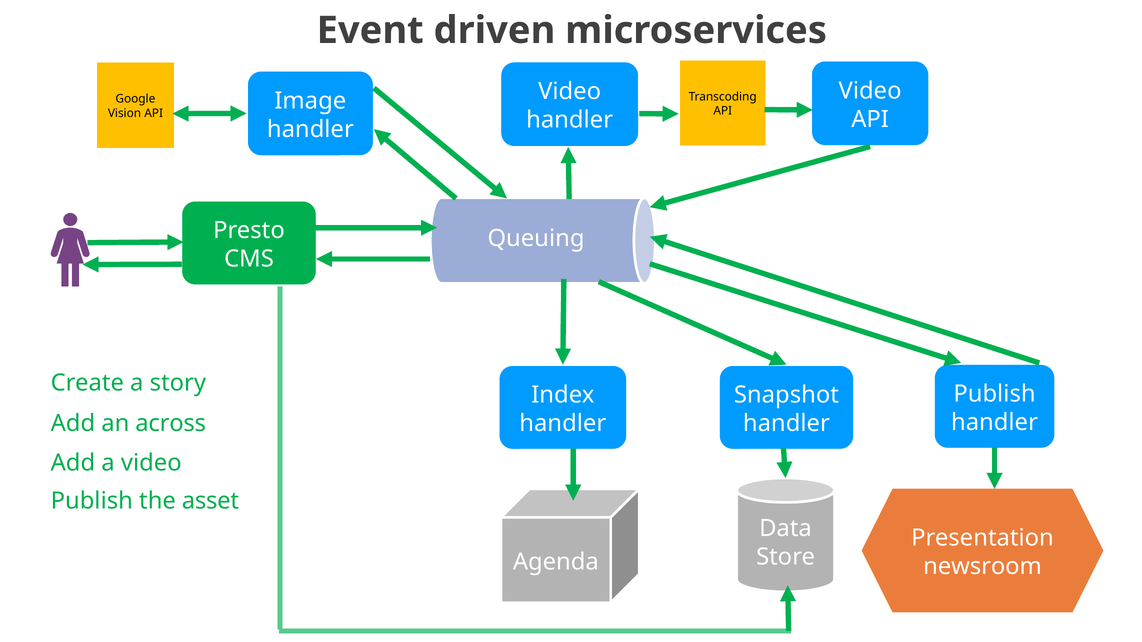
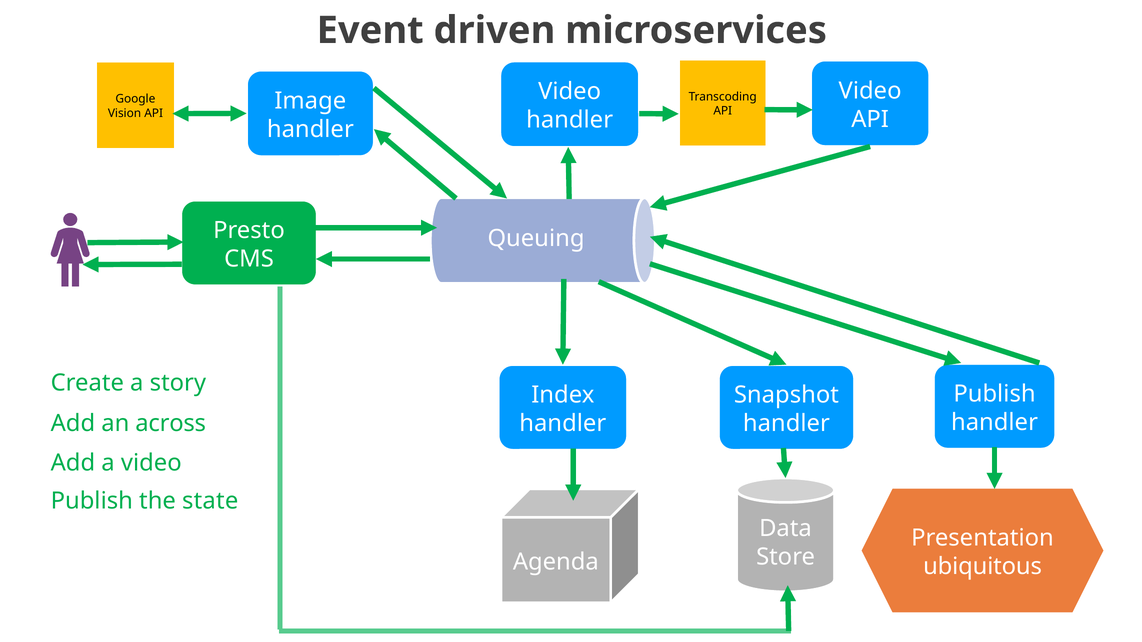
asset: asset -> state
newsroom: newsroom -> ubiquitous
